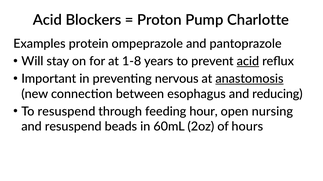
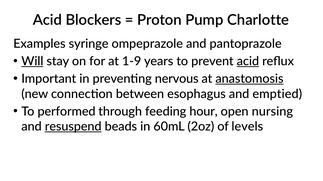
protein: protein -> syringe
Will underline: none -> present
1-8: 1-8 -> 1-9
reducing: reducing -> emptied
To resuspend: resuspend -> performed
resuspend at (73, 127) underline: none -> present
hours: hours -> levels
